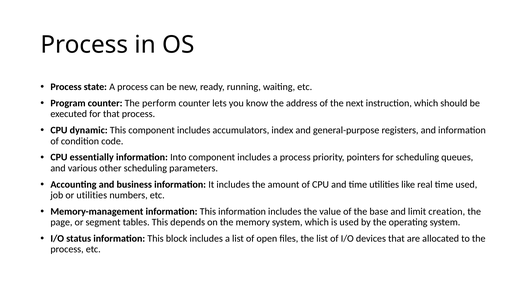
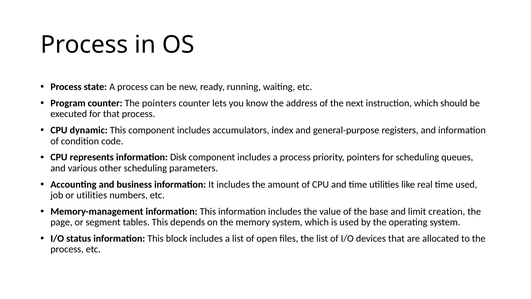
The perform: perform -> pointers
essentially: essentially -> represents
Into: Into -> Disk
